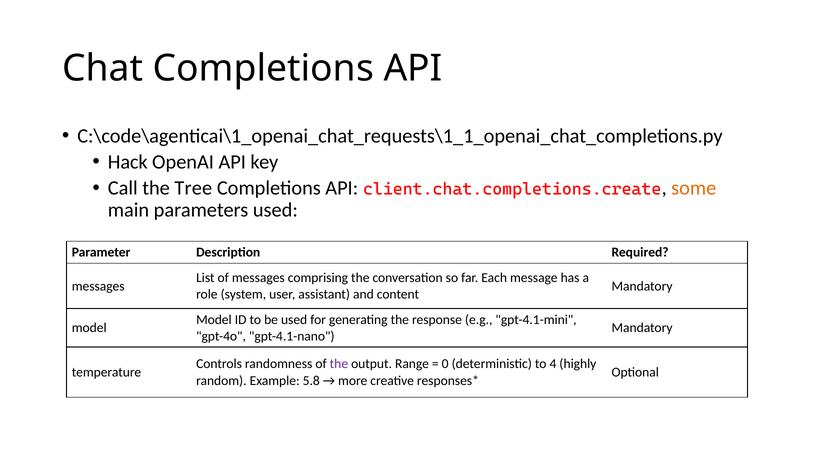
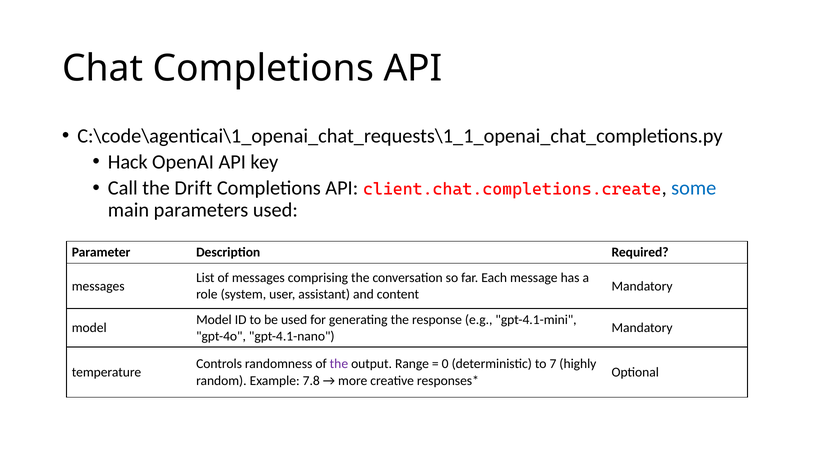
Tree: Tree -> Drift
some colour: orange -> blue
4: 4 -> 7
5.8: 5.8 -> 7.8
